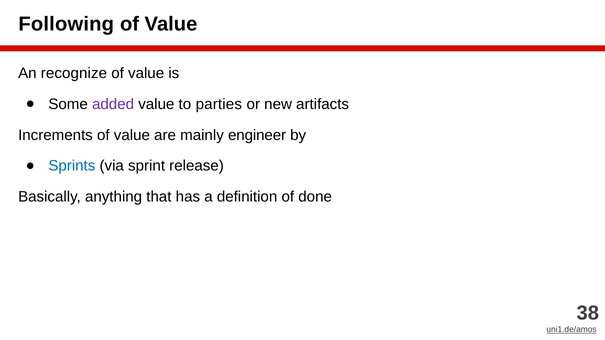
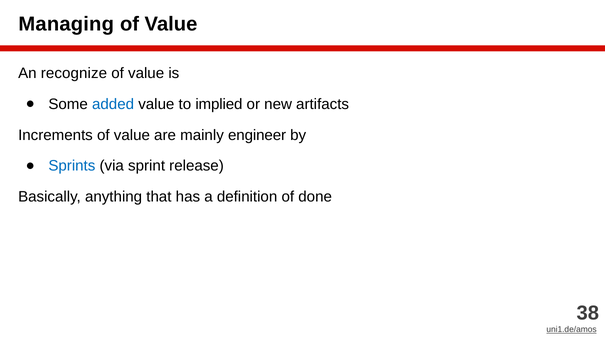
Following: Following -> Managing
added colour: purple -> blue
parties: parties -> implied
